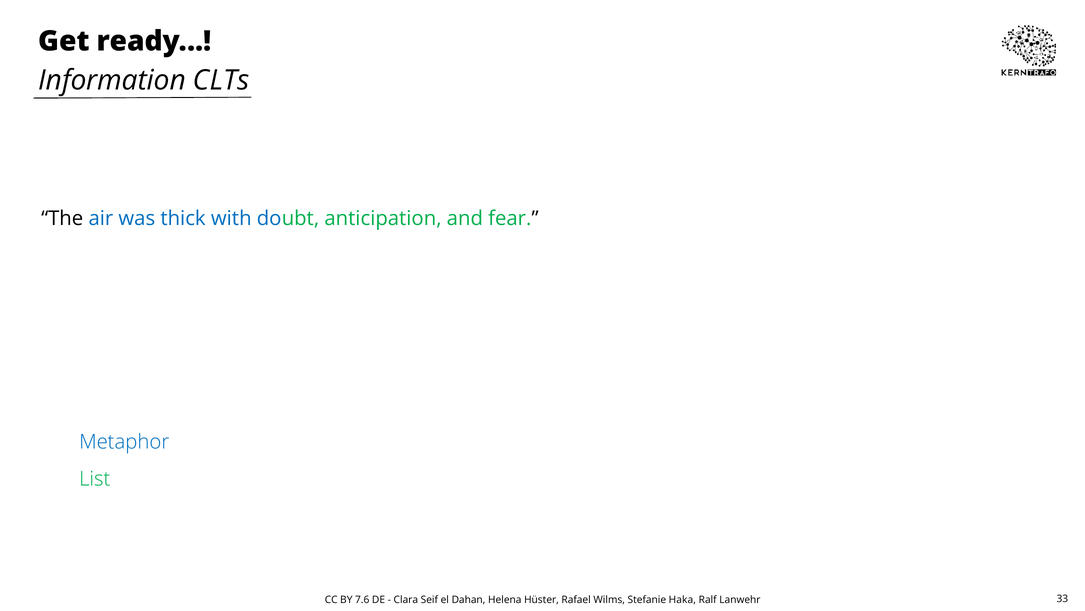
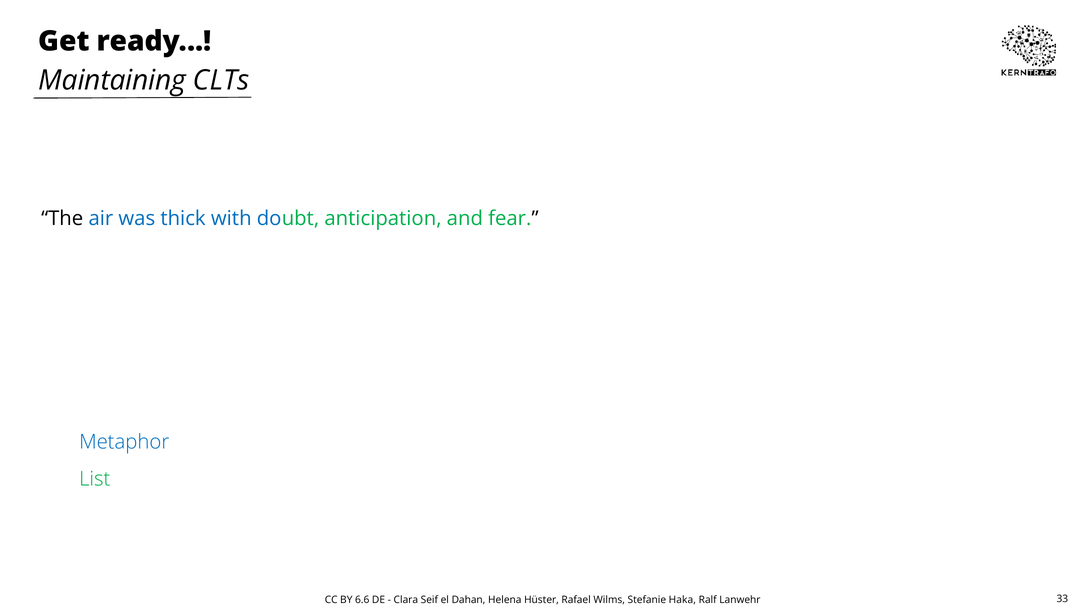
Information: Information -> Maintaining
7.6: 7.6 -> 6.6
